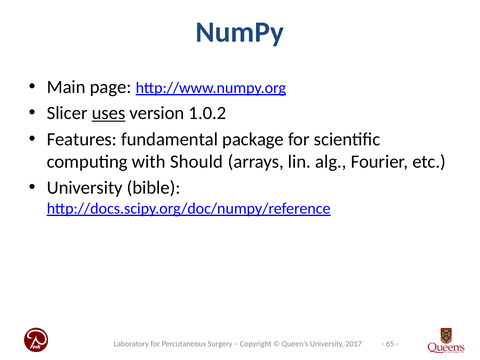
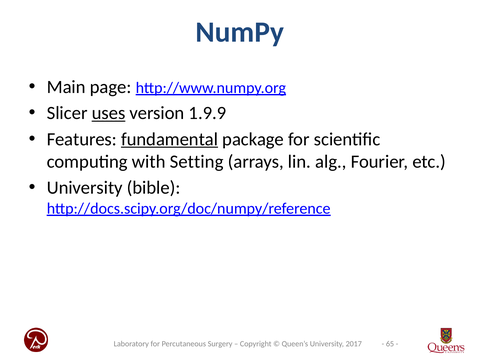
1.0.2: 1.0.2 -> 1.9.9
fundamental underline: none -> present
Should: Should -> Setting
